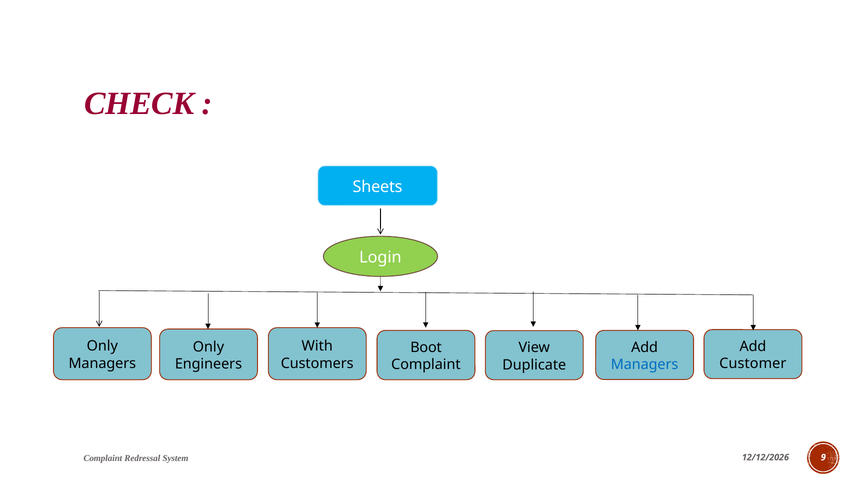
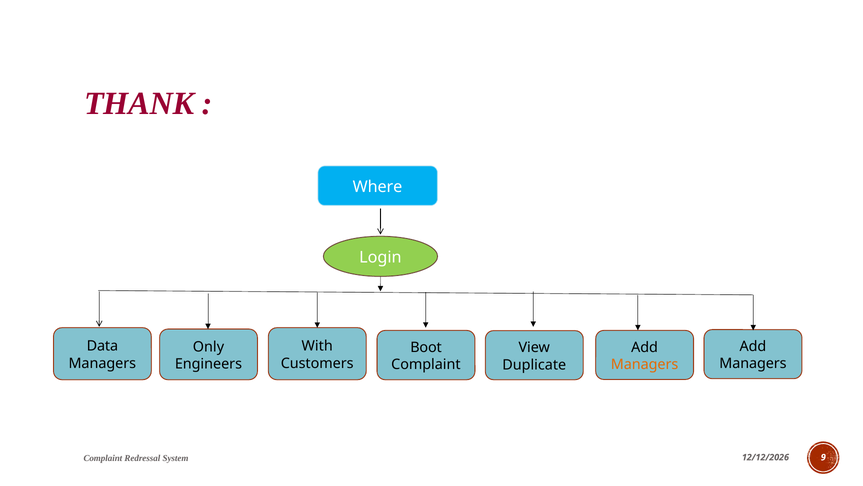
CHECK: CHECK -> THANK
Sheets: Sheets -> Where
Only at (102, 346): Only -> Data
Customer at (753, 363): Customer -> Managers
Managers at (645, 364) colour: blue -> orange
